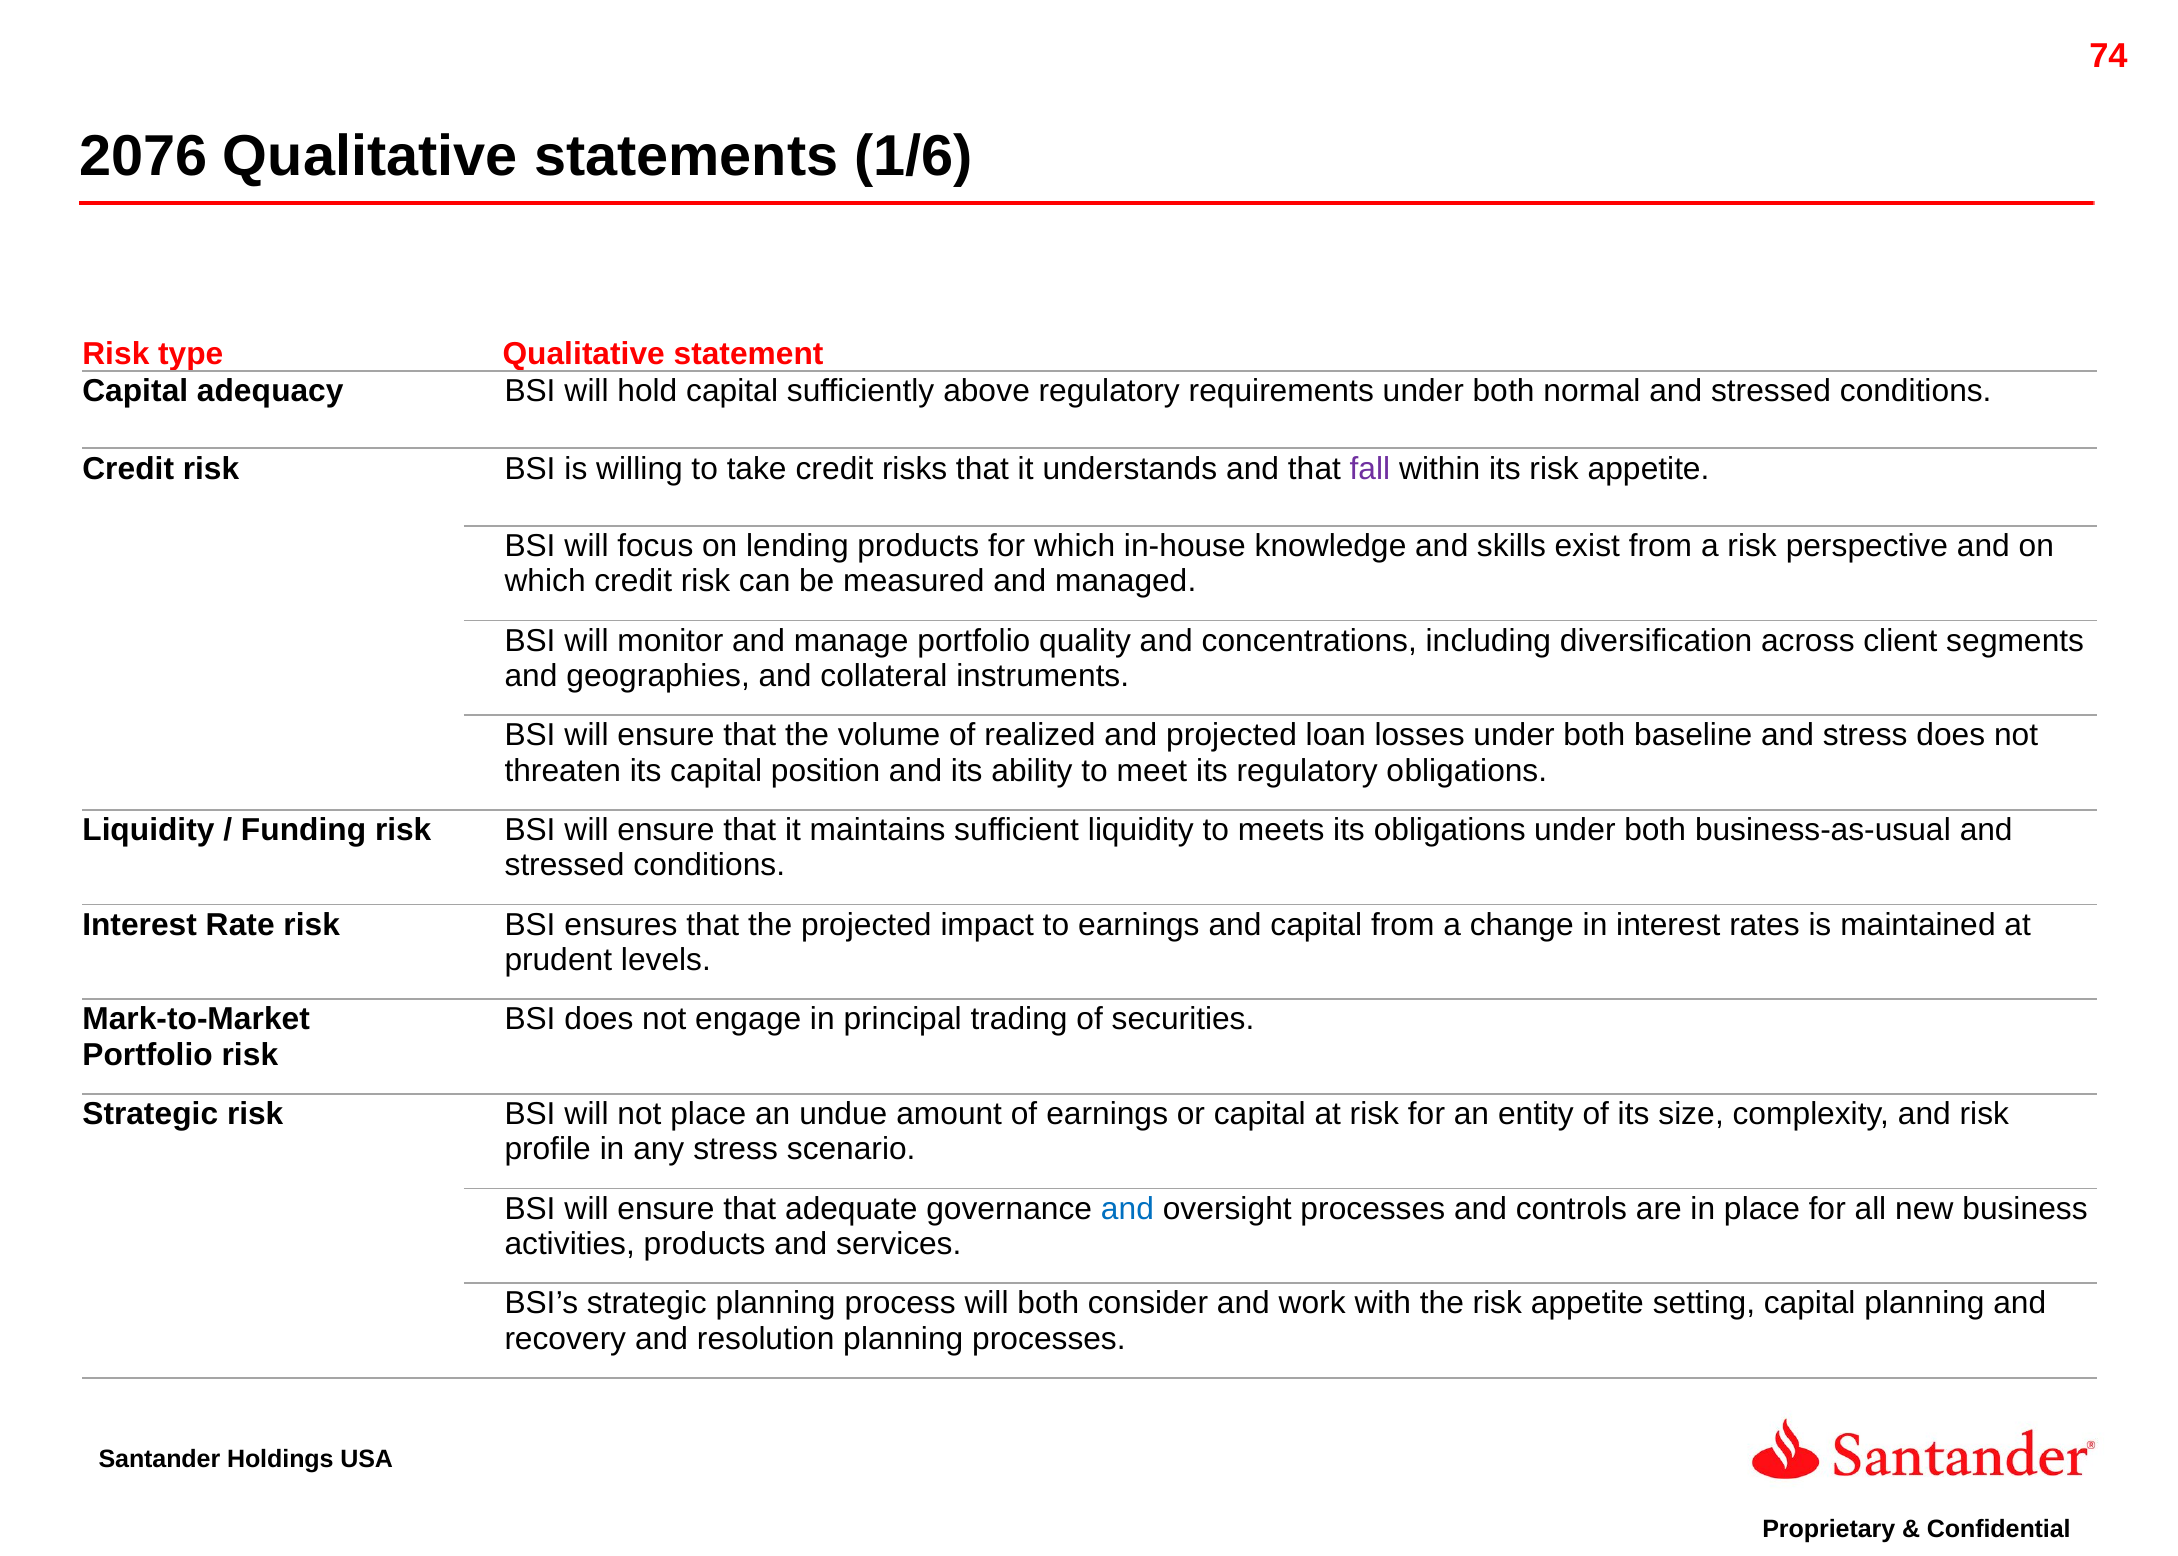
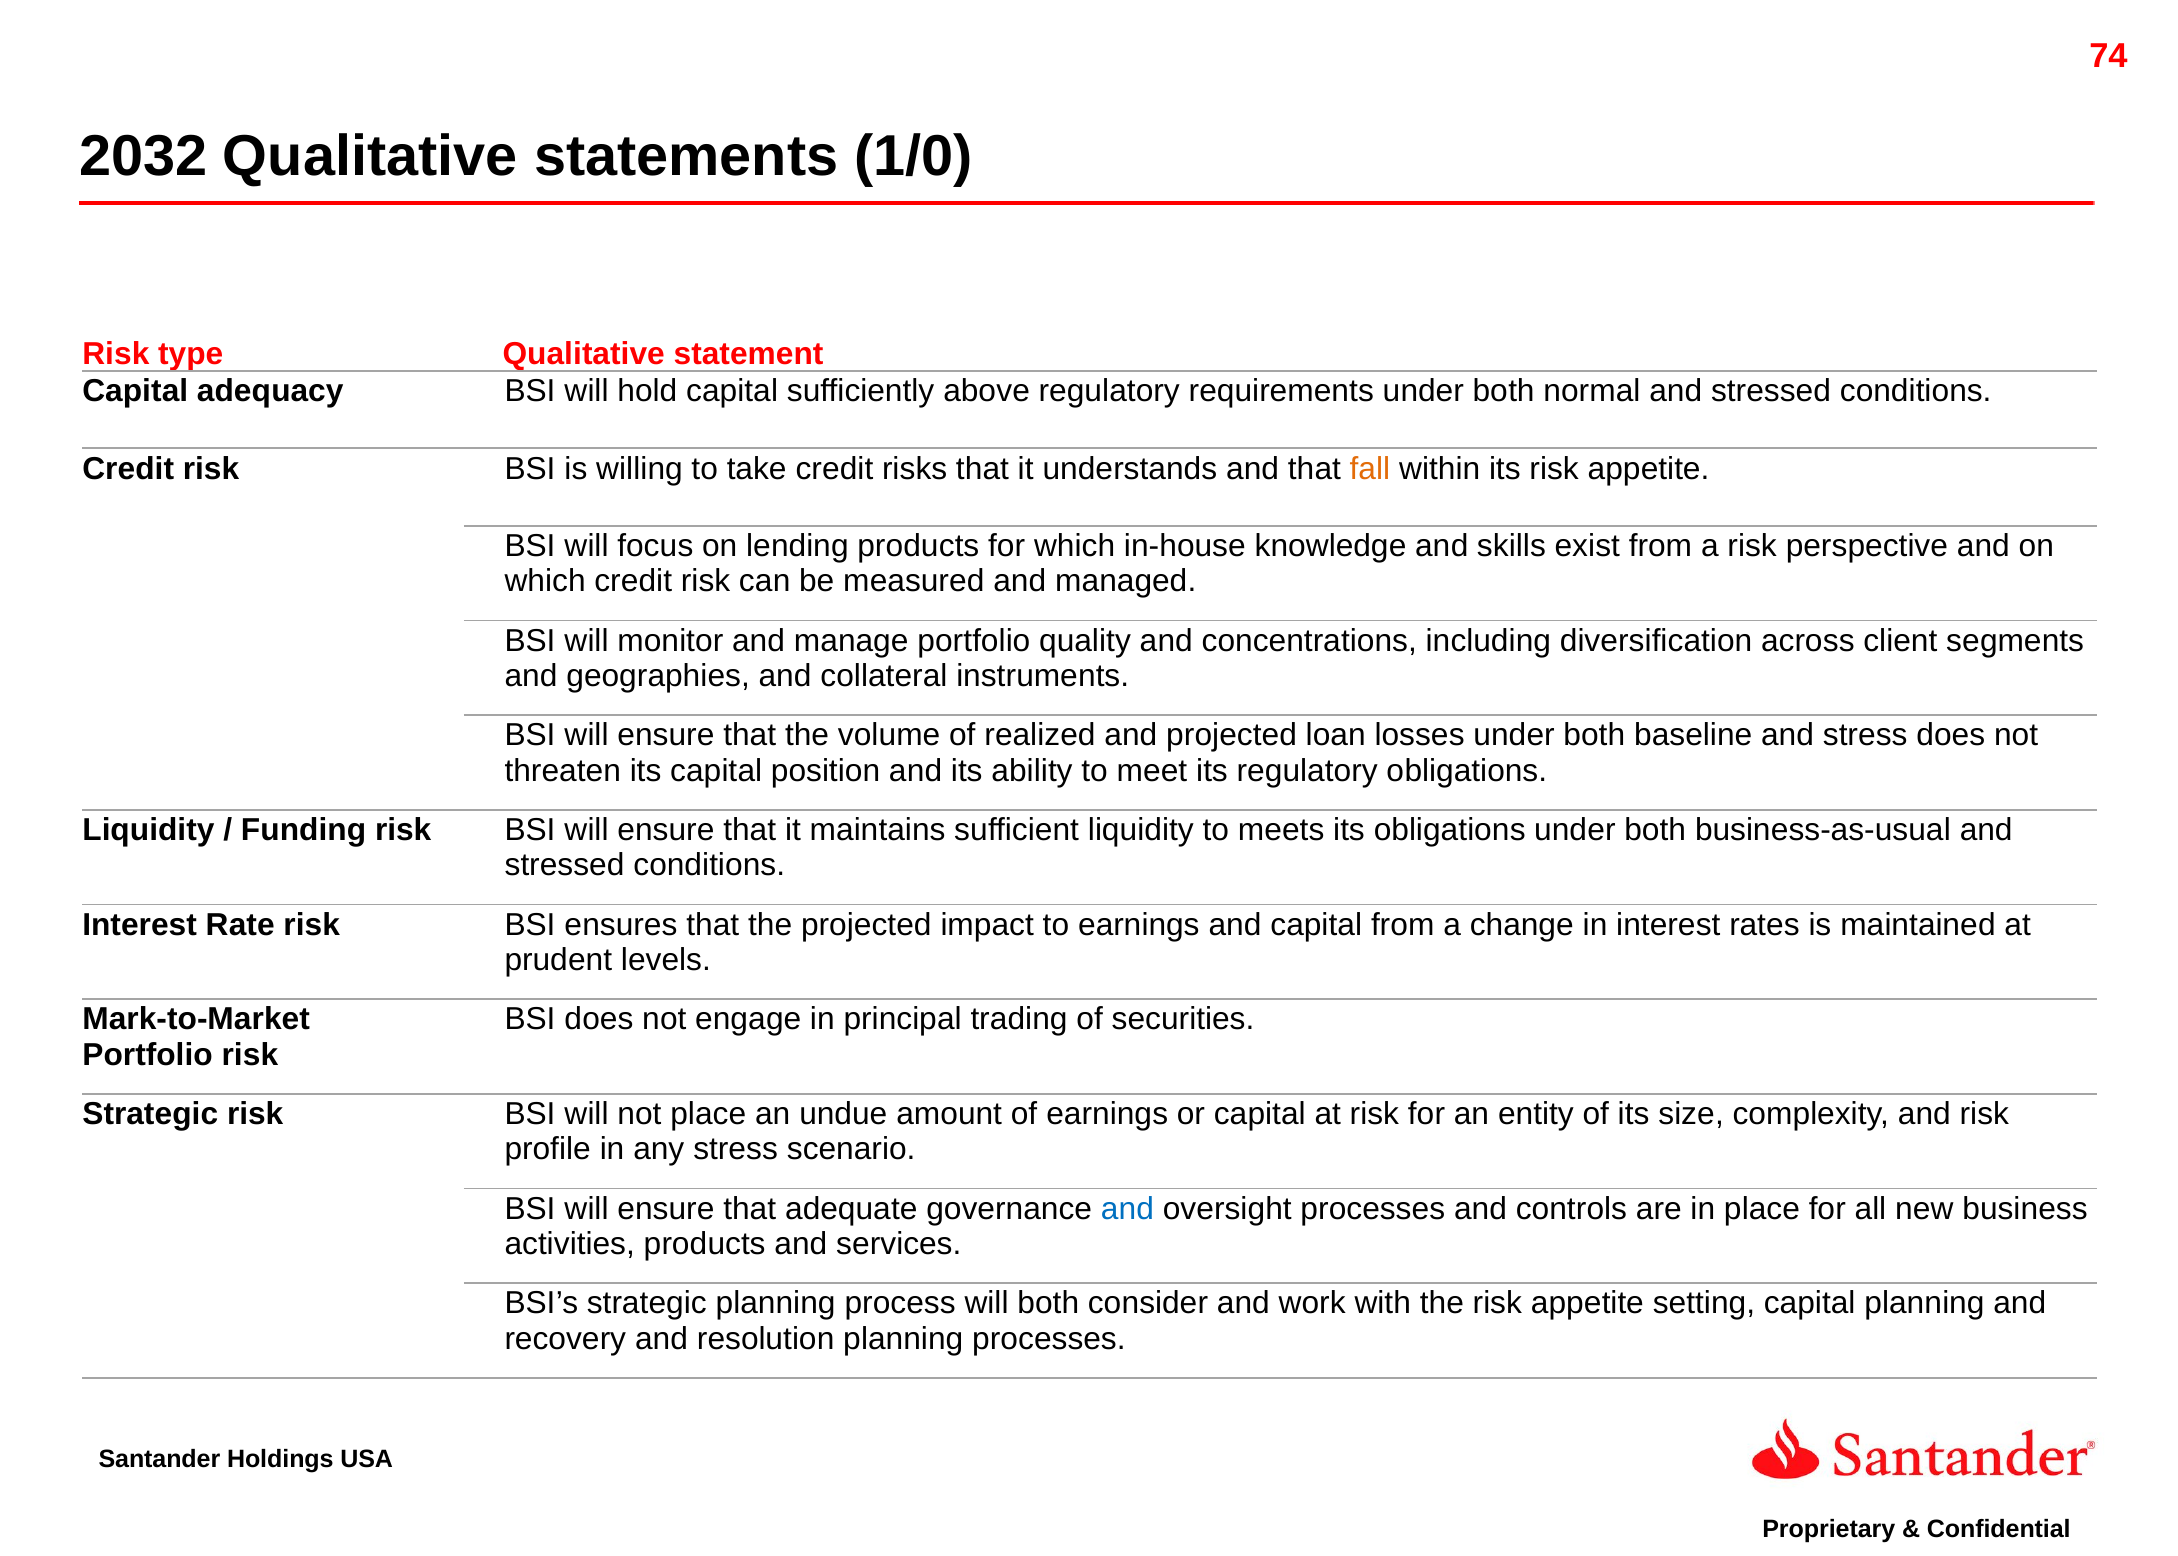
2076: 2076 -> 2032
1/6: 1/6 -> 1/0
fall colour: purple -> orange
